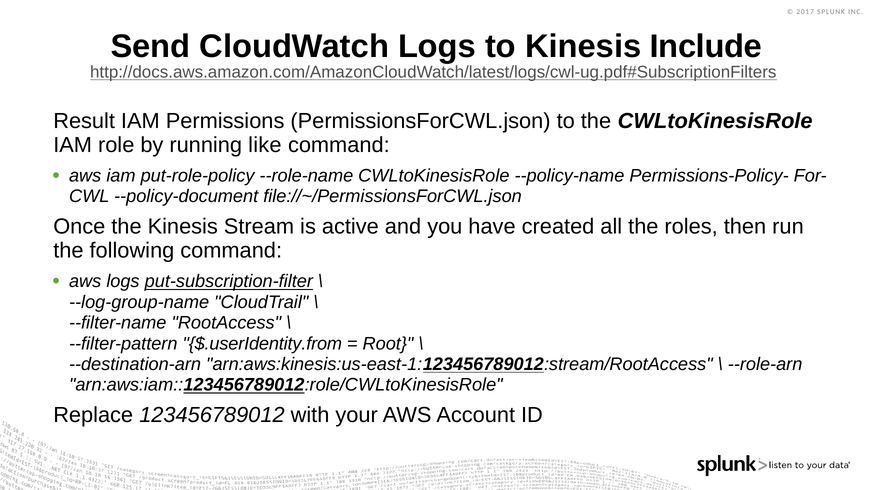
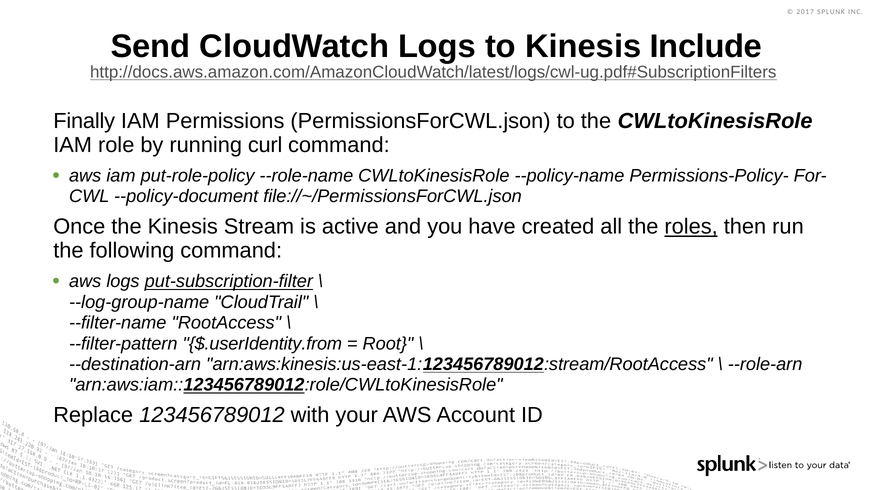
Result: Result -> Finally
like: like -> curl
roles underline: none -> present
